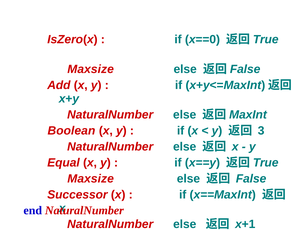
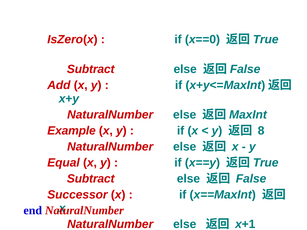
Maxsize at (91, 69): Maxsize -> Subtract
Boolean: Boolean -> Example
3: 3 -> 8
Maxsize at (91, 179): Maxsize -> Subtract
